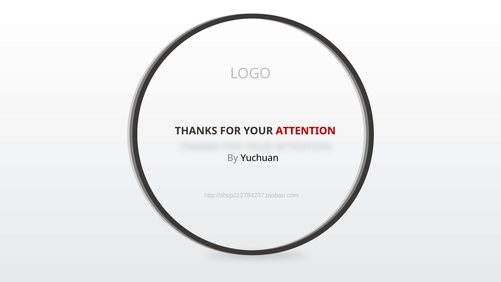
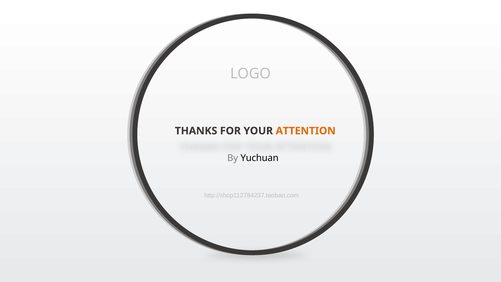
ATTENTION colour: red -> orange
